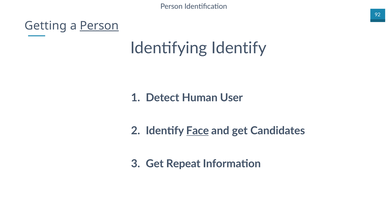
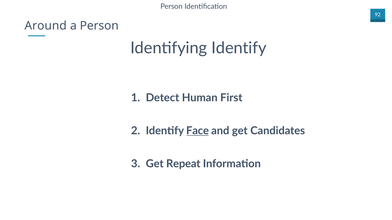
Getting: Getting -> Around
Person at (99, 26) underline: present -> none
User: User -> First
